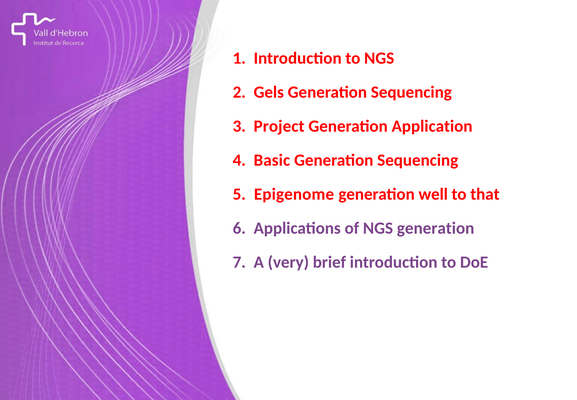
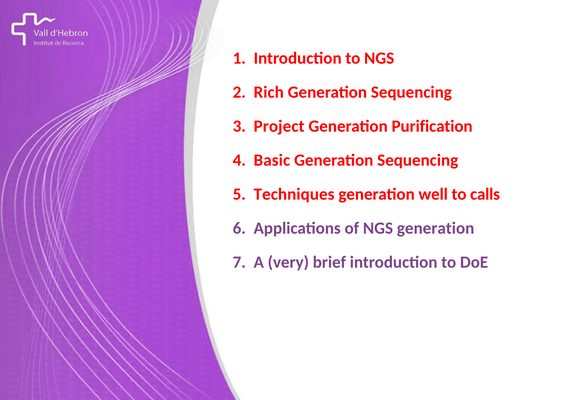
Gels: Gels -> Rich
Application: Application -> Purification
Epigenome: Epigenome -> Techniques
that: that -> calls
